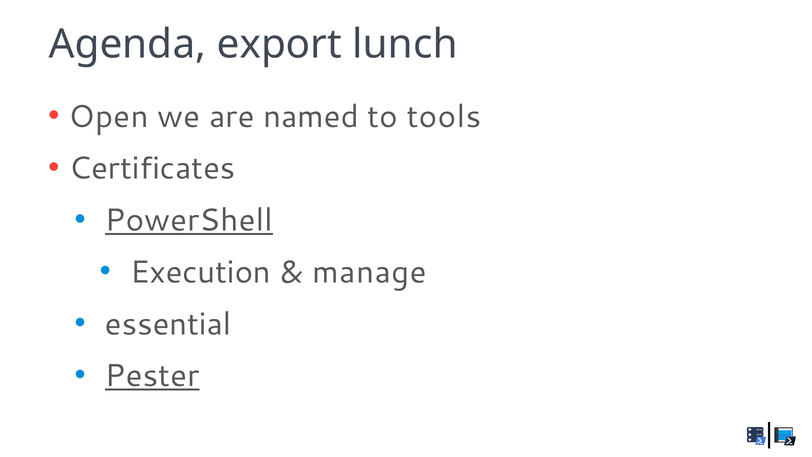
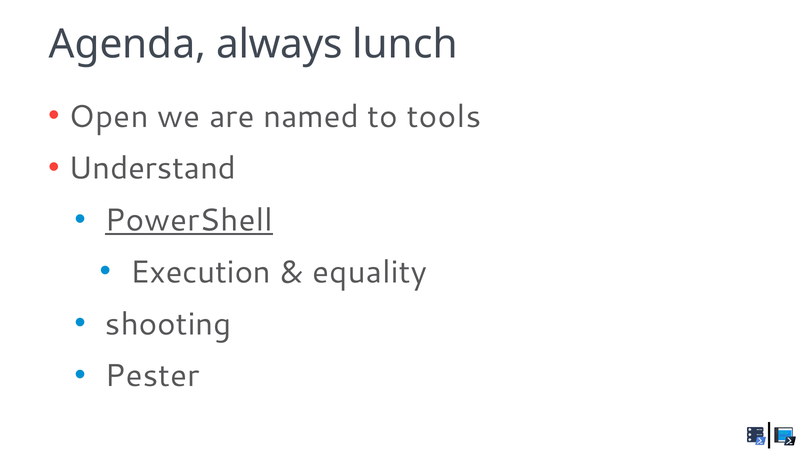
export: export -> always
Certificates: Certificates -> Understand
manage: manage -> equality
essential: essential -> shooting
Pester underline: present -> none
